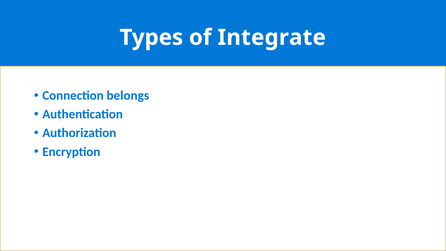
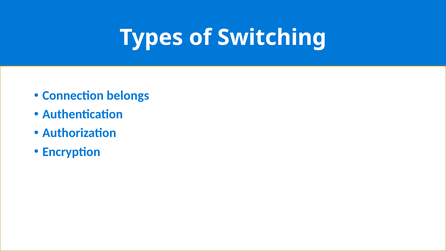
Integrate: Integrate -> Switching
